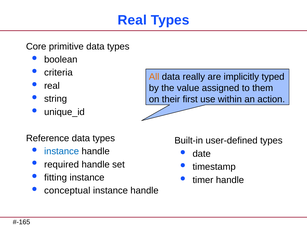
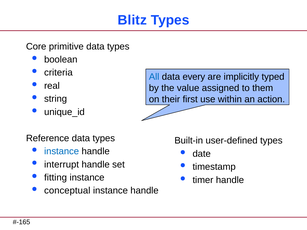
Real at (132, 20): Real -> Blitz
All colour: orange -> blue
really: really -> every
required: required -> interrupt
